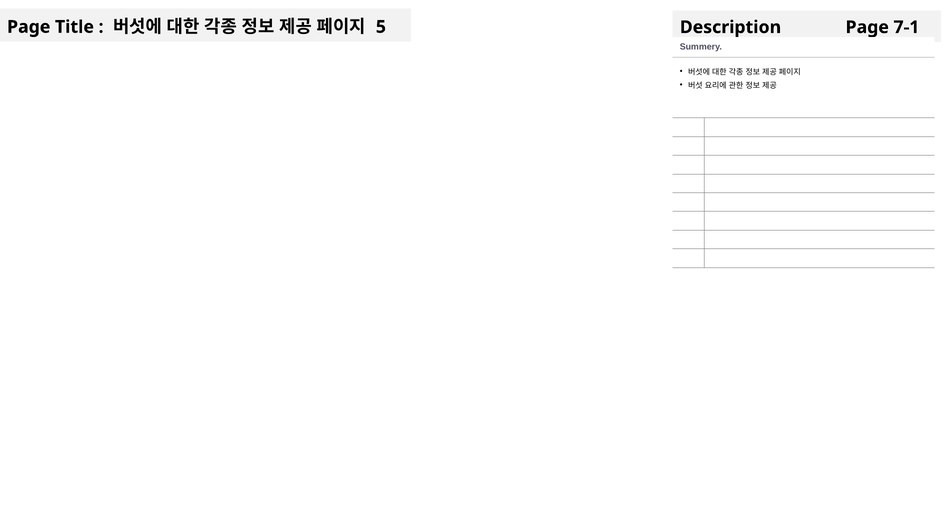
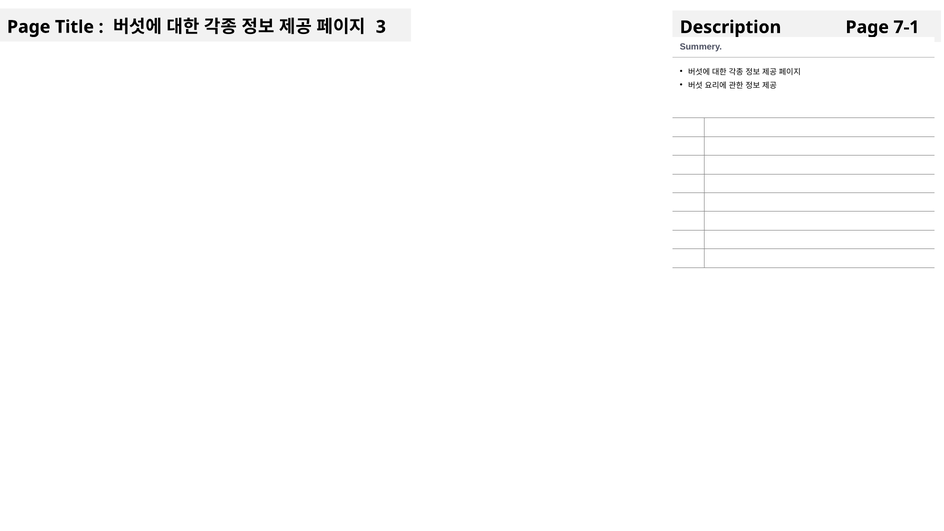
5: 5 -> 3
